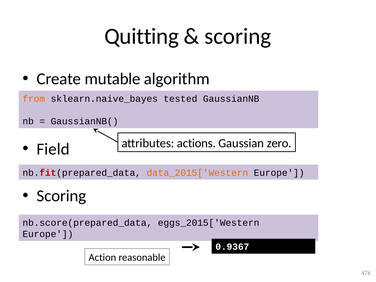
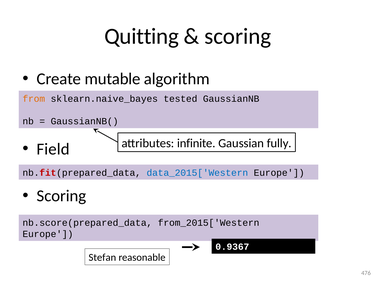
actions: actions -> infinite
zero: zero -> fully
data_2015['Western colour: orange -> blue
eggs_2015['Western: eggs_2015['Western -> from_2015['Western
Action: Action -> Stefan
